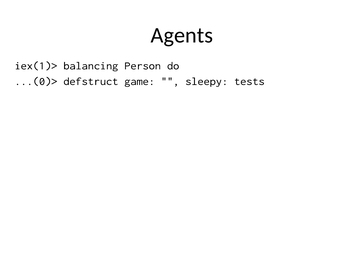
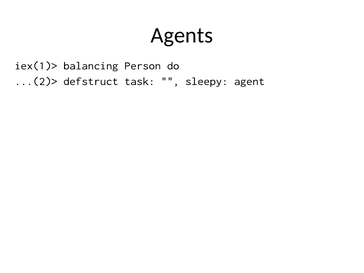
...(0)>: ...(0)> -> ...(2)>
game: game -> task
tests: tests -> agent
